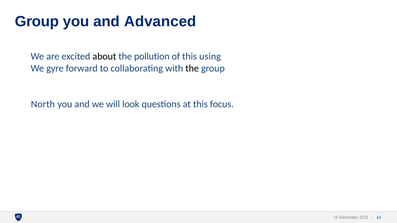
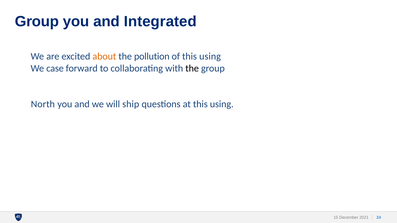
Advanced: Advanced -> Integrated
about colour: black -> orange
gyre: gyre -> case
look: look -> ship
at this focus: focus -> using
